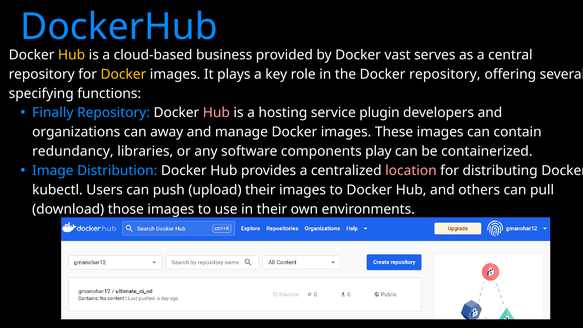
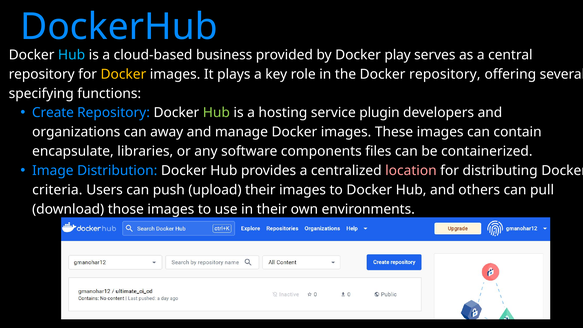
Hub at (72, 55) colour: yellow -> light blue
vast: vast -> play
Finally: Finally -> Create
Hub at (216, 113) colour: pink -> light green
redundancy: redundancy -> encapsulate
play: play -> files
kubectl: kubectl -> criteria
